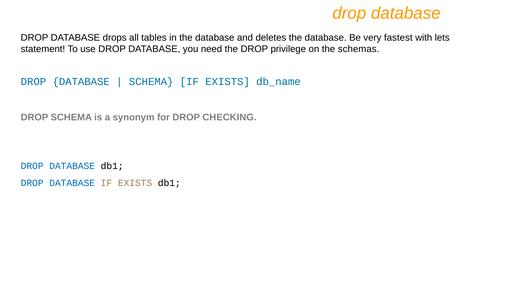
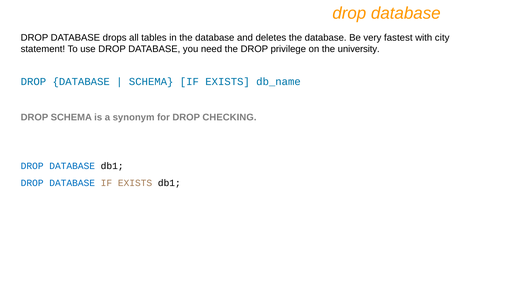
lets: lets -> city
schemas: schemas -> university
